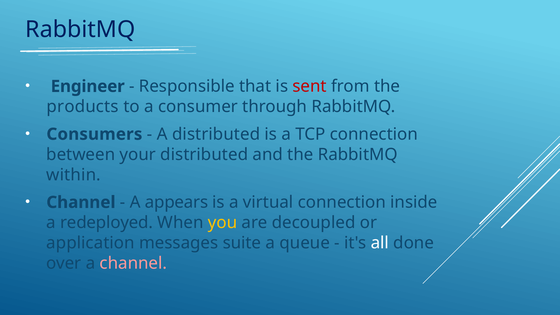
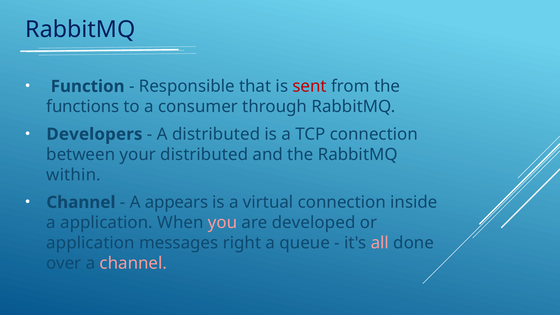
Engineer: Engineer -> Function
products: products -> functions
Consumers: Consumers -> Developers
a redeployed: redeployed -> application
you colour: yellow -> pink
decoupled: decoupled -> developed
suite: suite -> right
all colour: white -> pink
